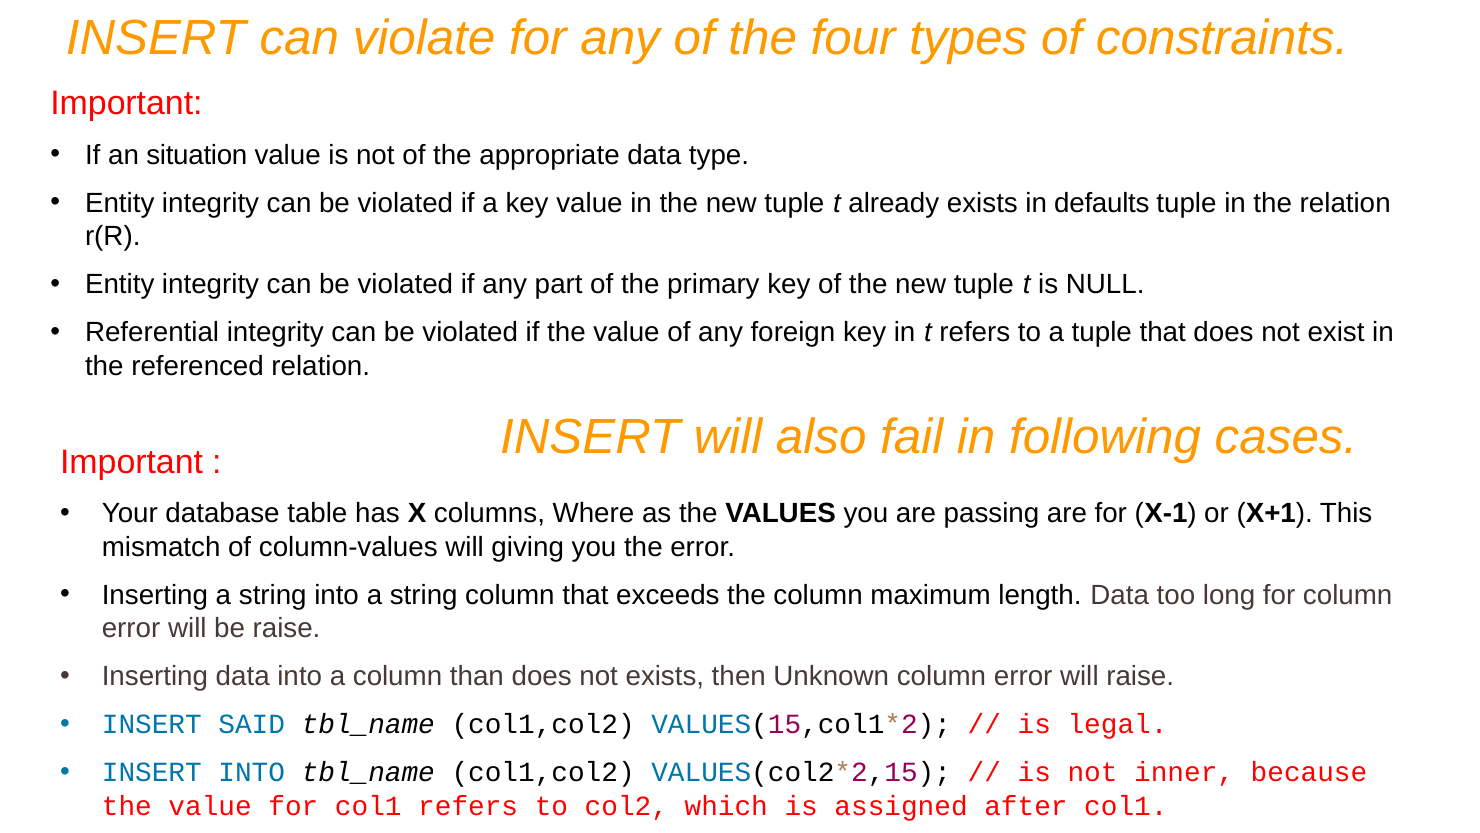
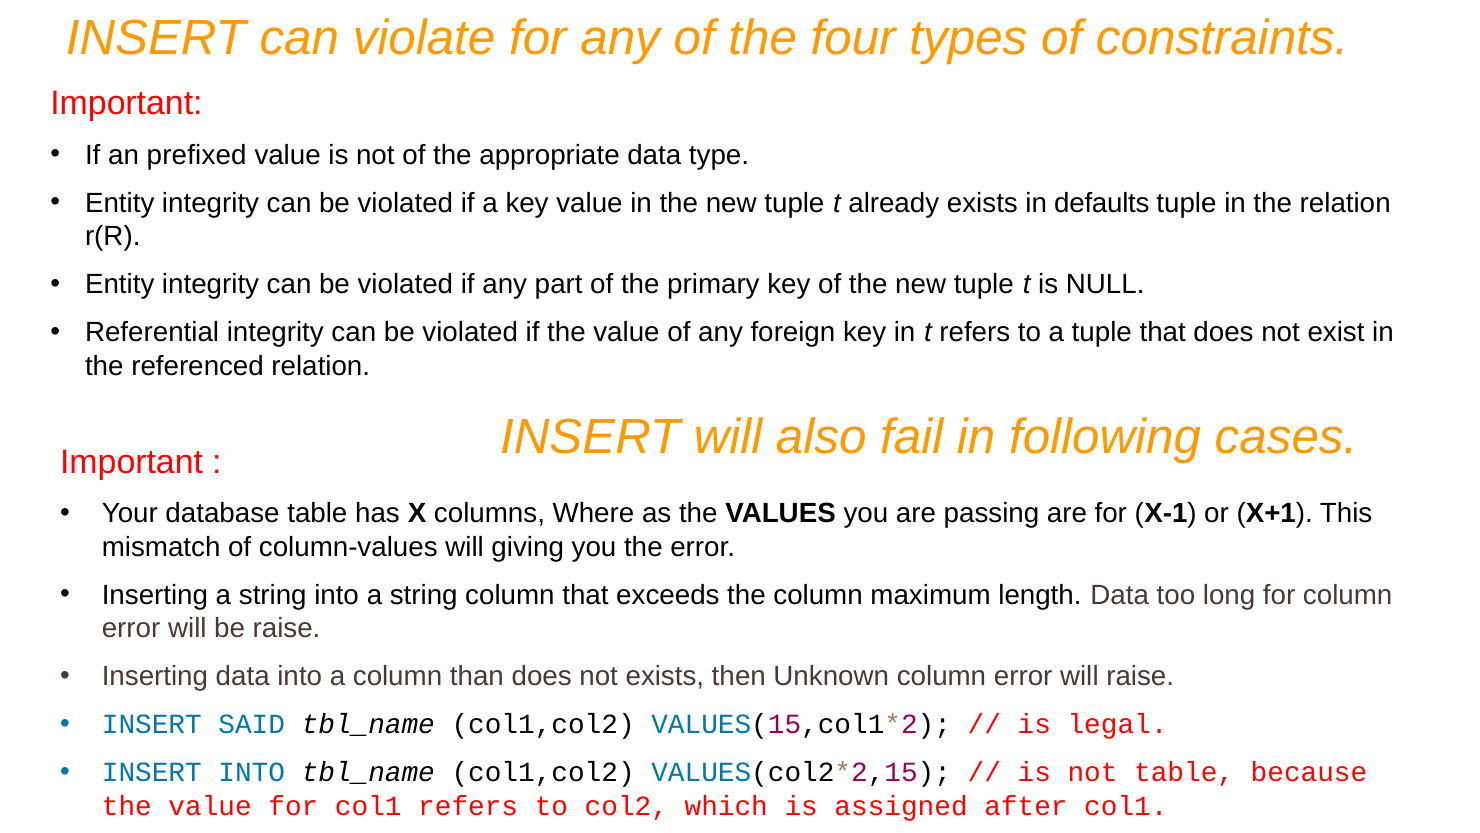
situation: situation -> prefixed
not inner: inner -> table
